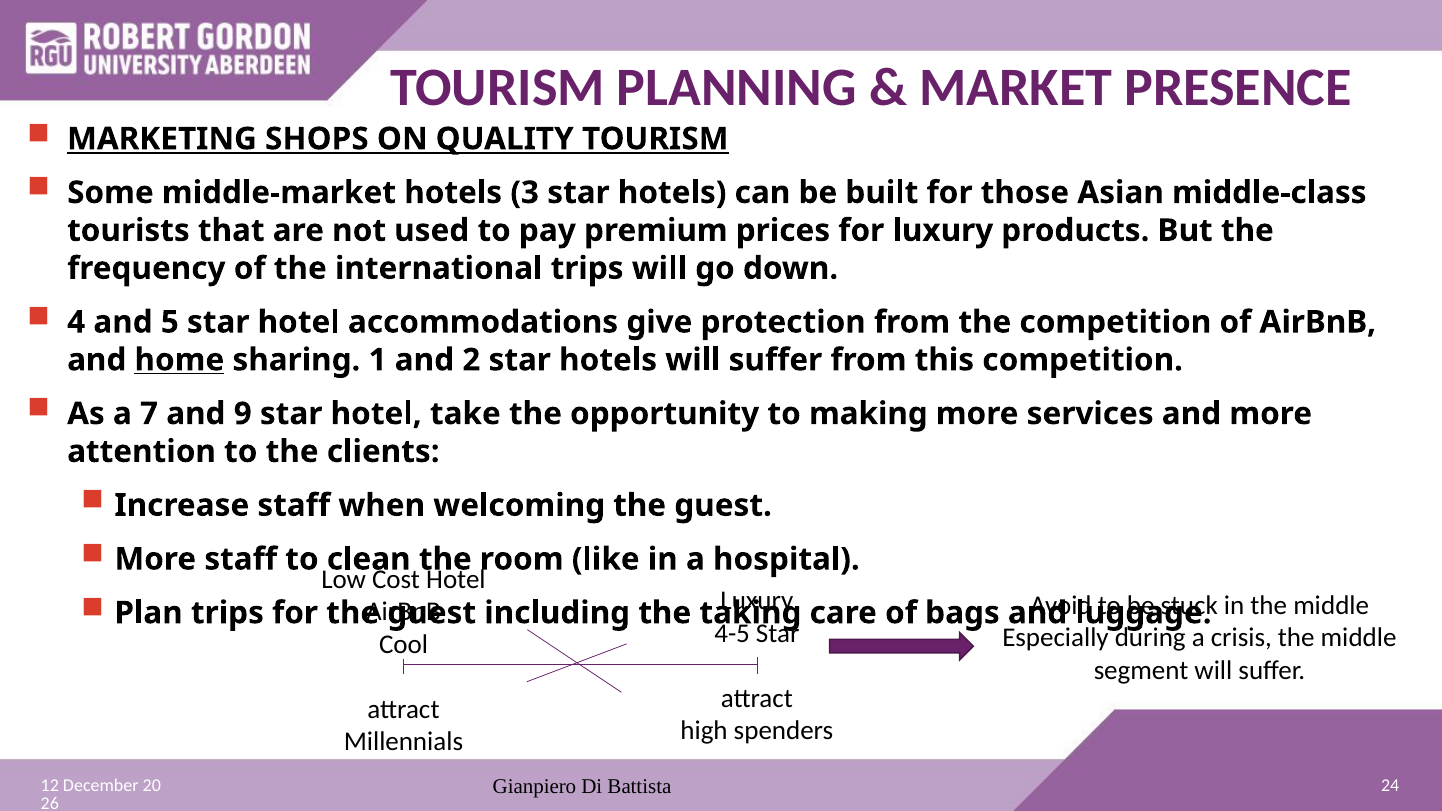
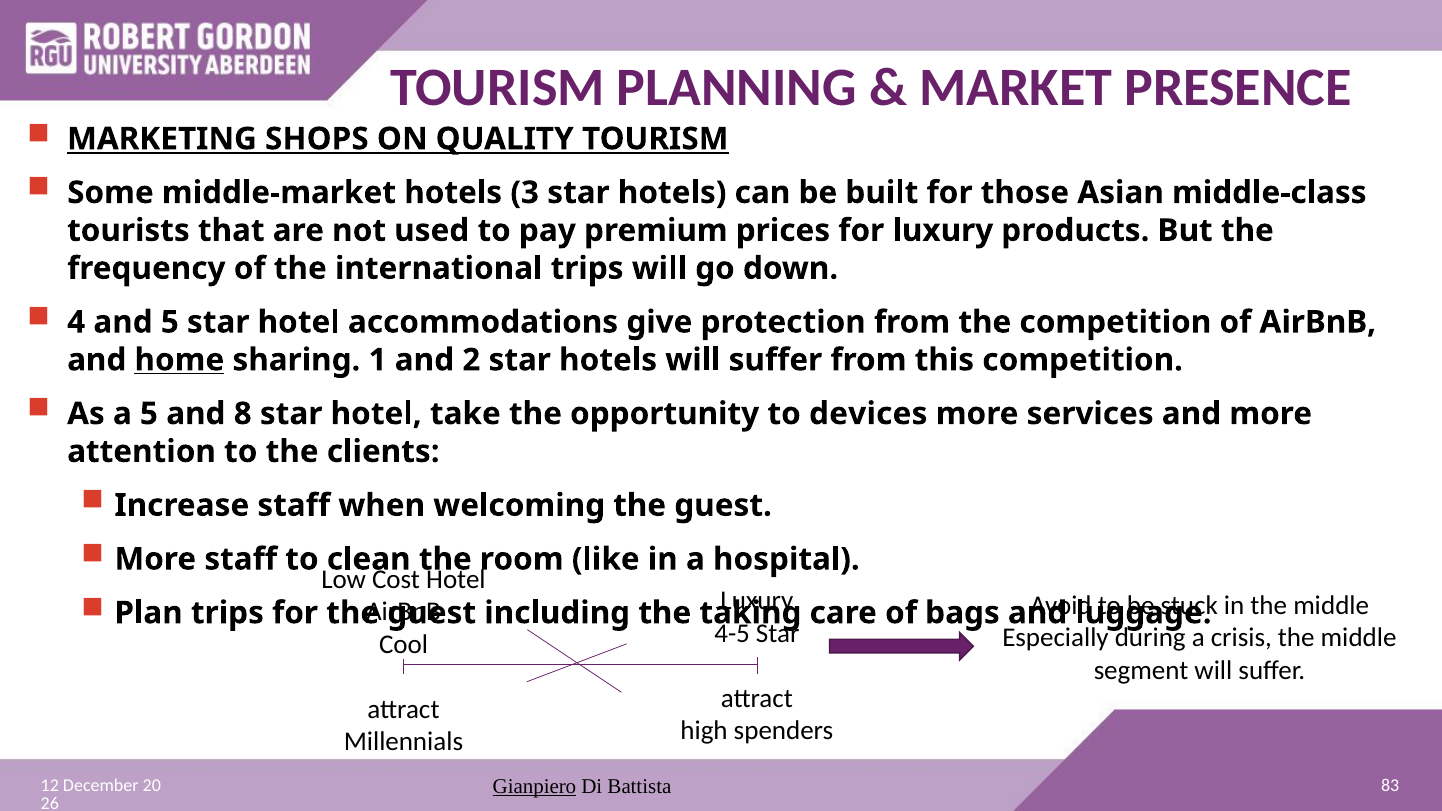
a 7: 7 -> 5
9: 9 -> 8
making: making -> devices
Gianpiero underline: none -> present
24: 24 -> 83
